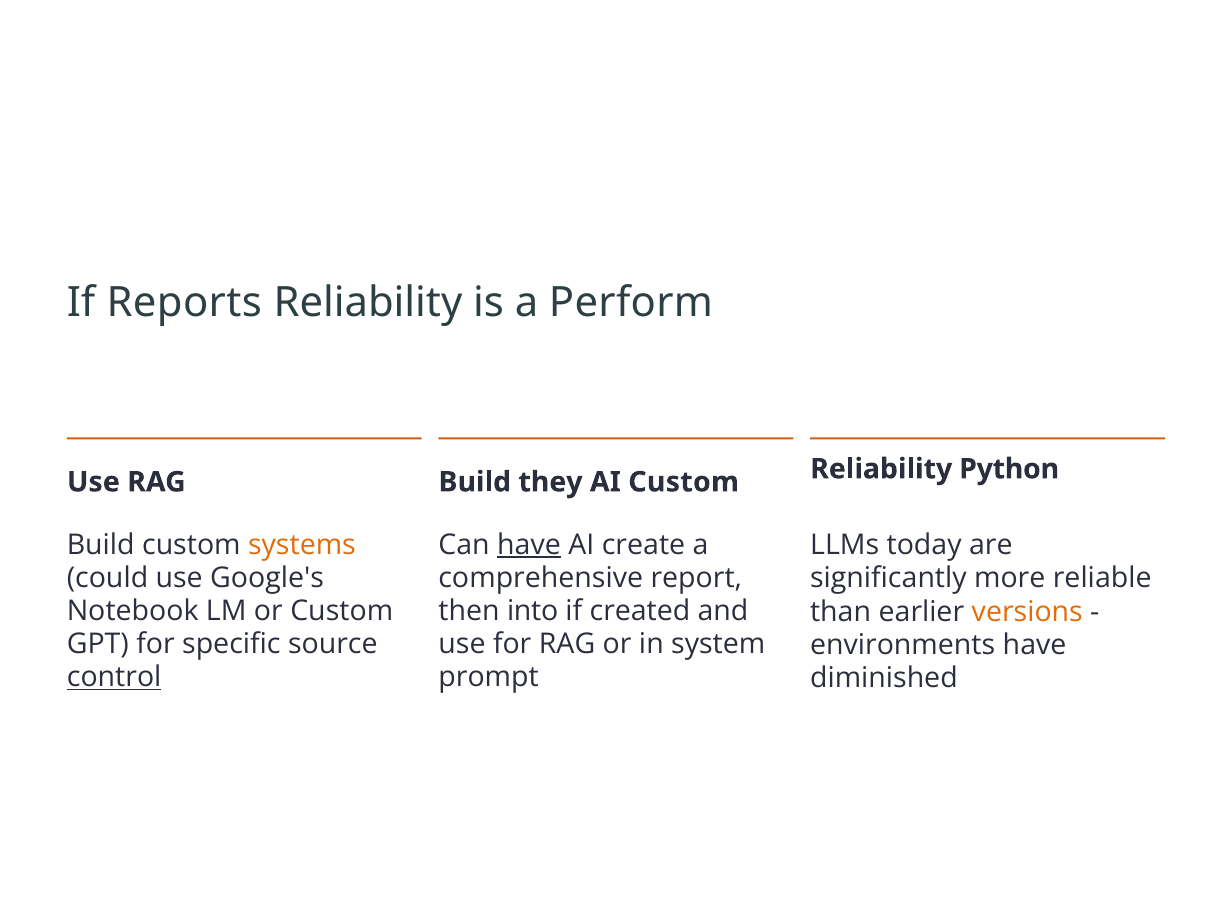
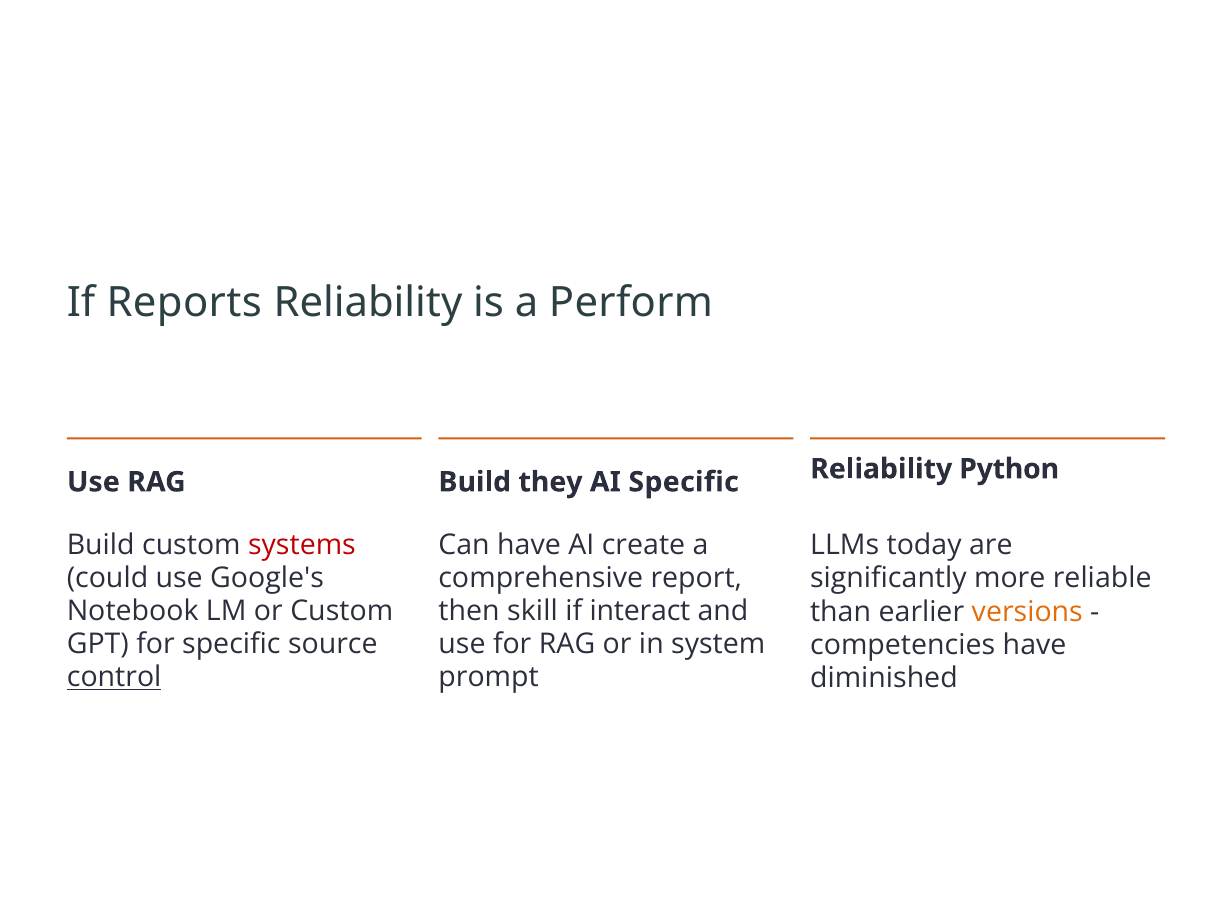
AI Custom: Custom -> Specific
systems colour: orange -> red
have at (529, 545) underline: present -> none
into: into -> skill
created: created -> interact
environments: environments -> competencies
